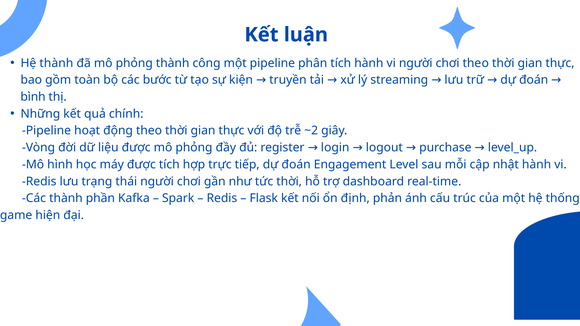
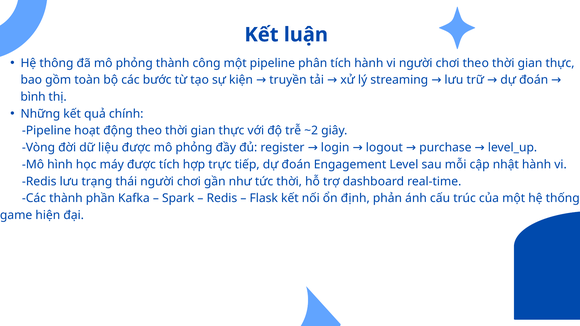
Hệ thành: thành -> thông
